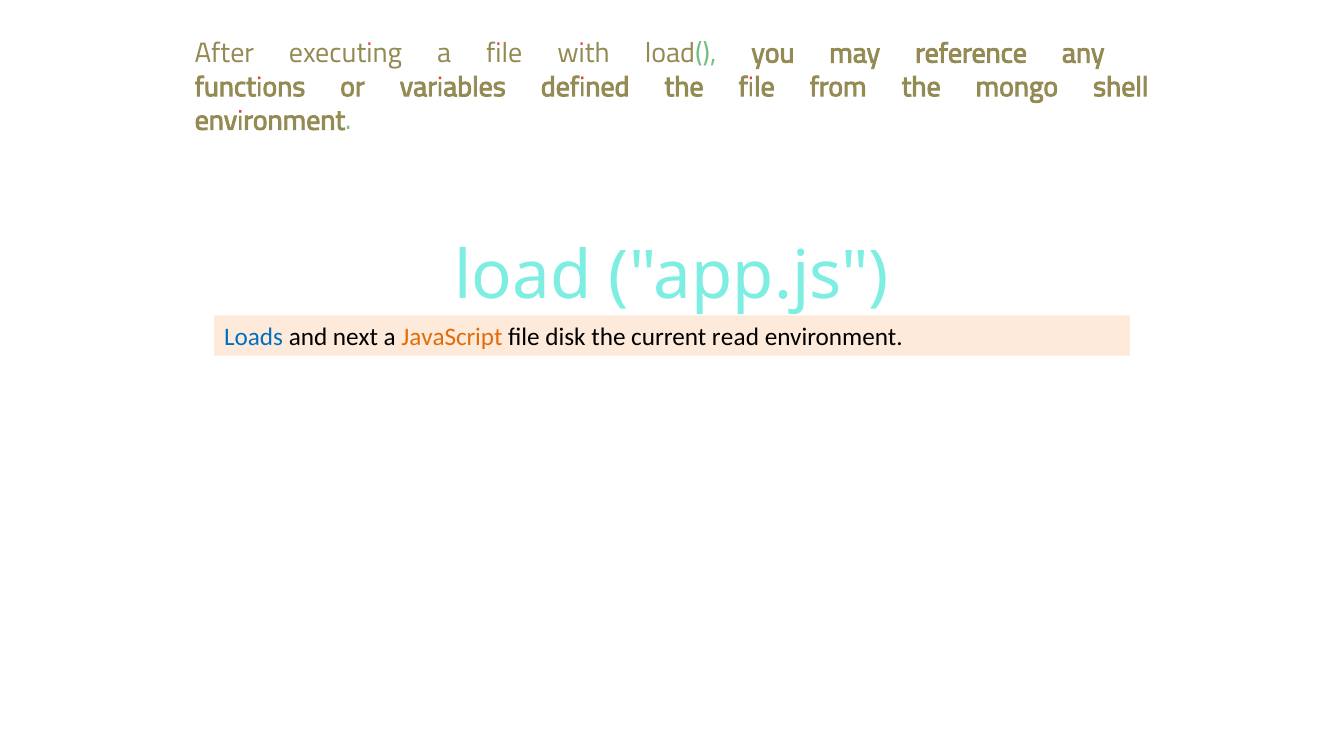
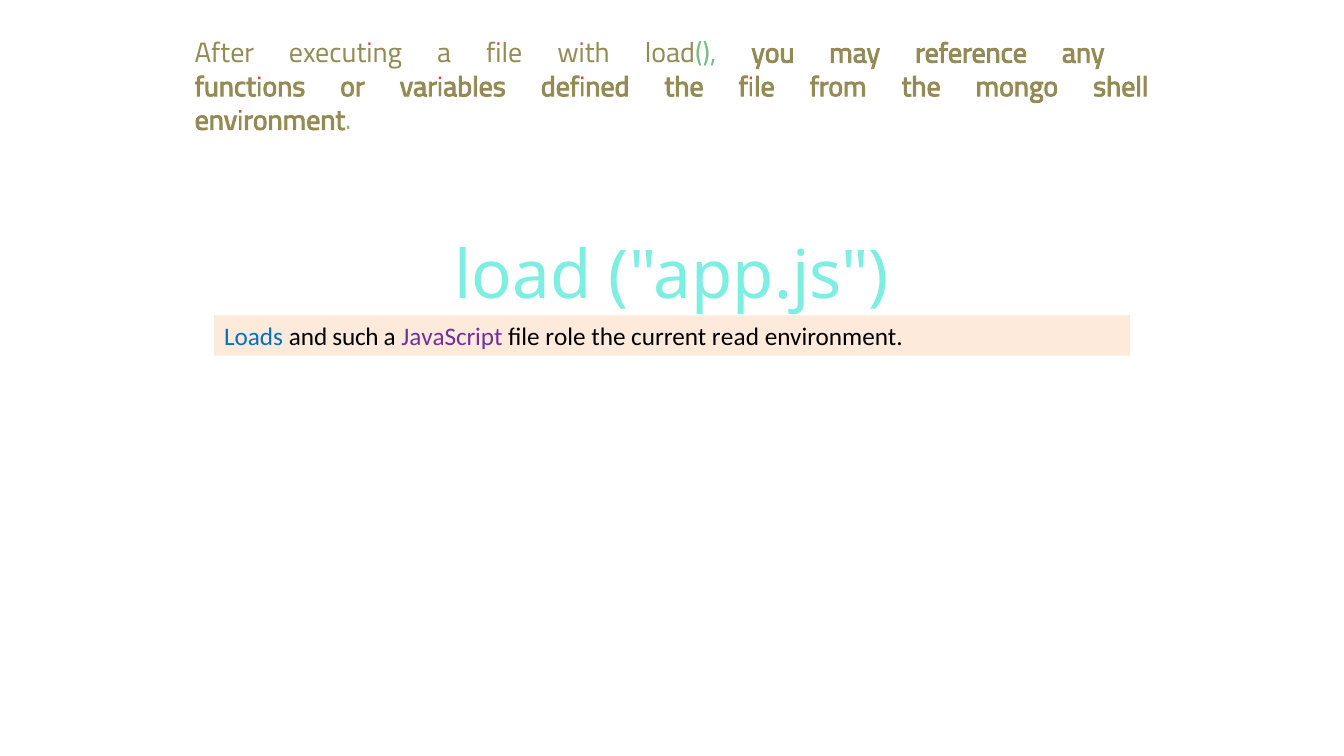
next: next -> such
JavaScript colour: orange -> purple
disk: disk -> role
